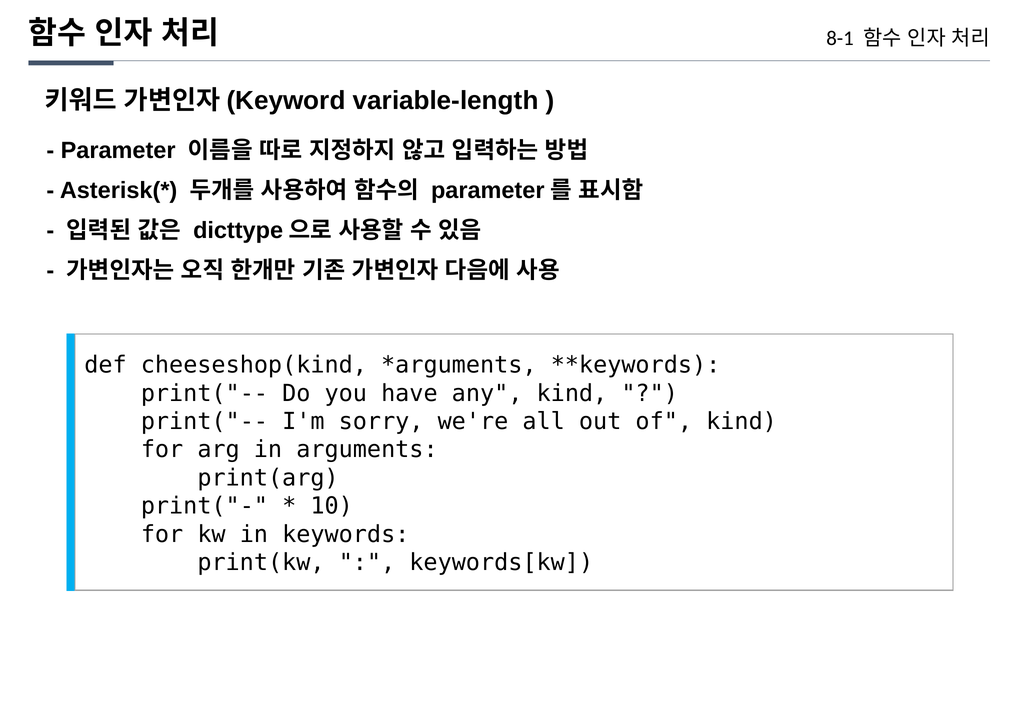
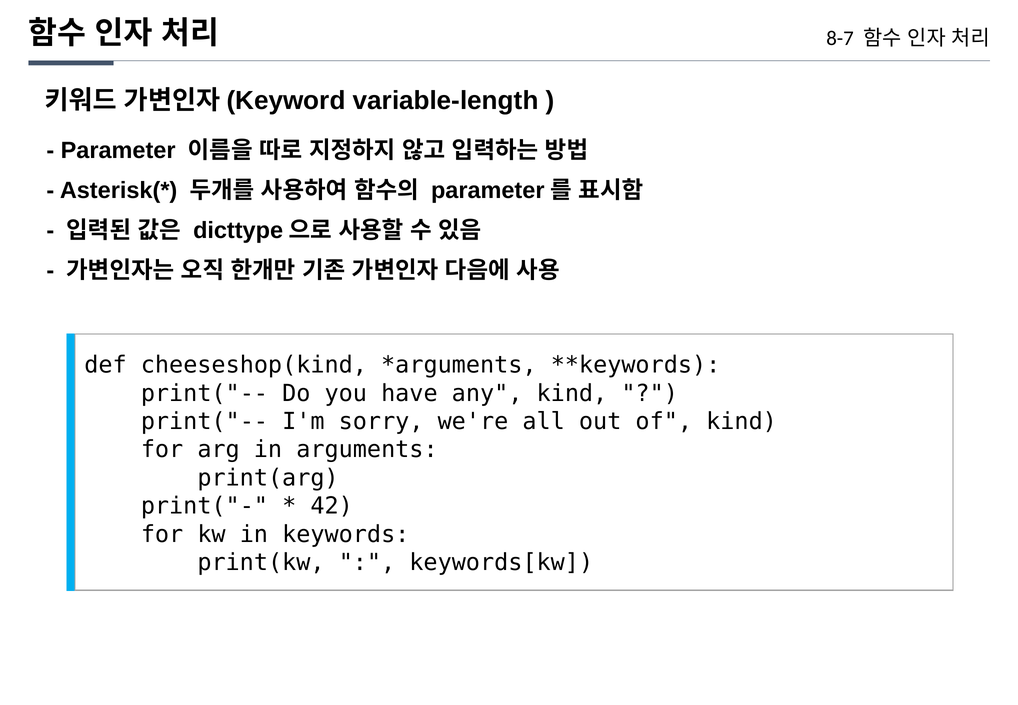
8-1: 8-1 -> 8-7
10: 10 -> 42
